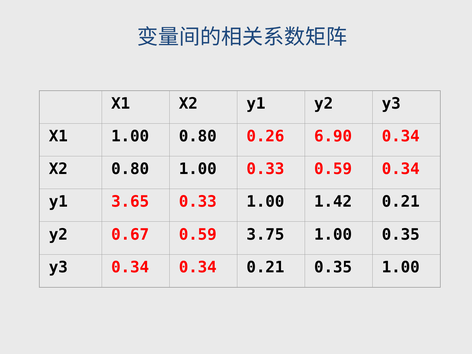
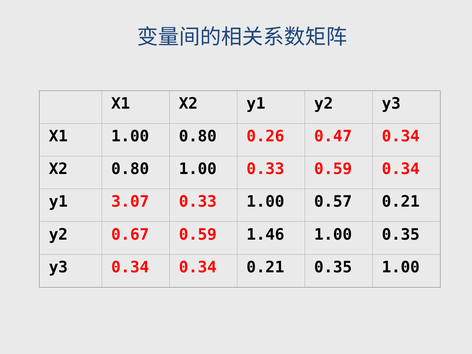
6.90: 6.90 -> 0.47
3.65: 3.65 -> 3.07
1.42: 1.42 -> 0.57
3.75: 3.75 -> 1.46
